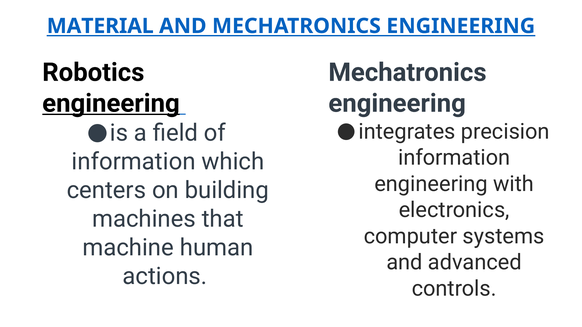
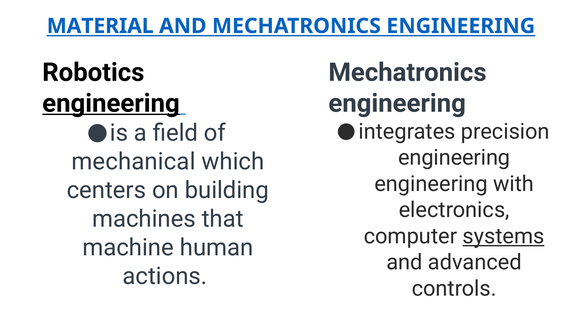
information at (454, 158): information -> engineering
information at (134, 162): information -> mechanical
systems underline: none -> present
